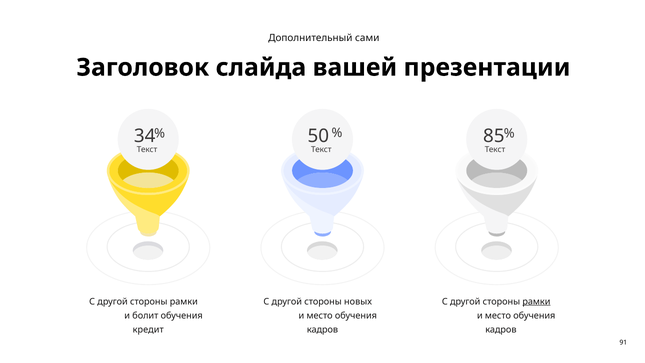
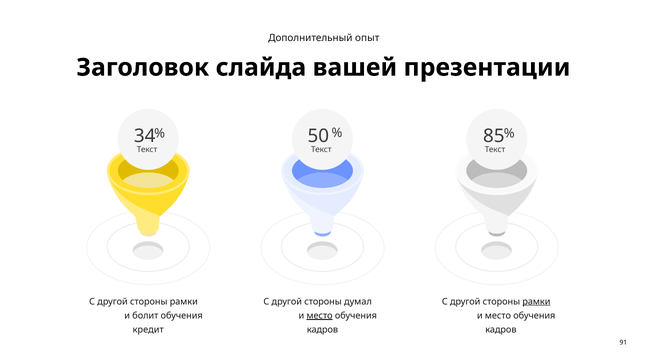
сами: сами -> опыт
новых: новых -> думал
место at (320, 316) underline: none -> present
